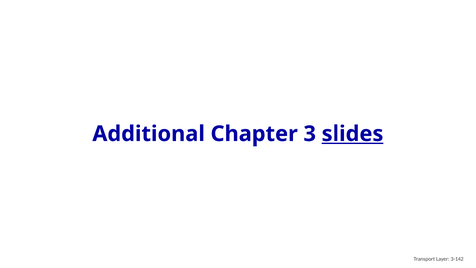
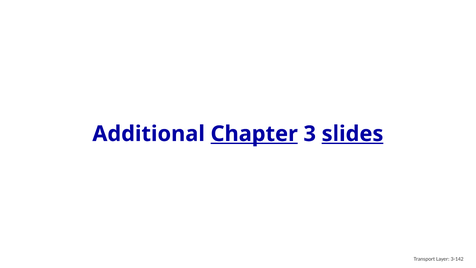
Chapter underline: none -> present
